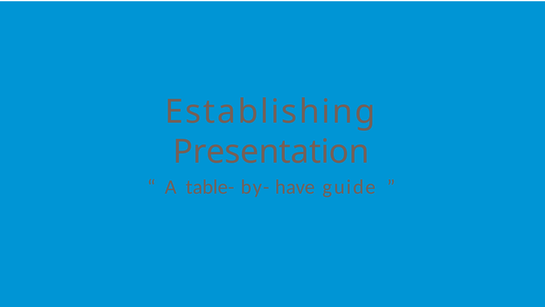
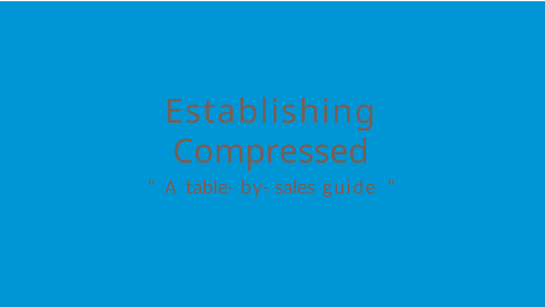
Presentation: Presentation -> Compressed
have: have -> sales
